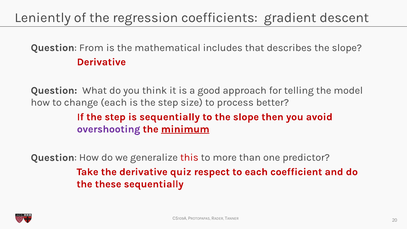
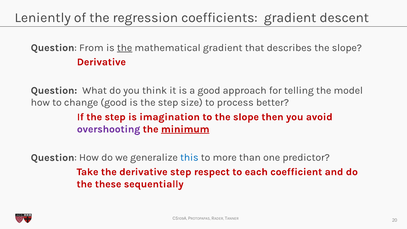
the at (125, 48) underline: none -> present
mathematical includes: includes -> gradient
change each: each -> good
is sequentially: sequentially -> imagination
this colour: red -> blue
derivative quiz: quiz -> step
